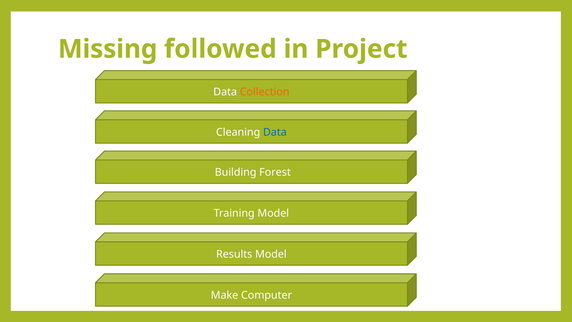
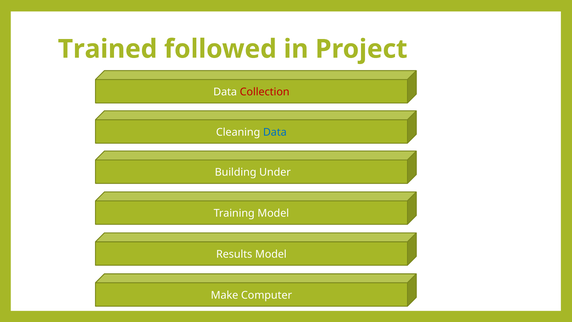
Missing: Missing -> Trained
Collection colour: orange -> red
Forest: Forest -> Under
